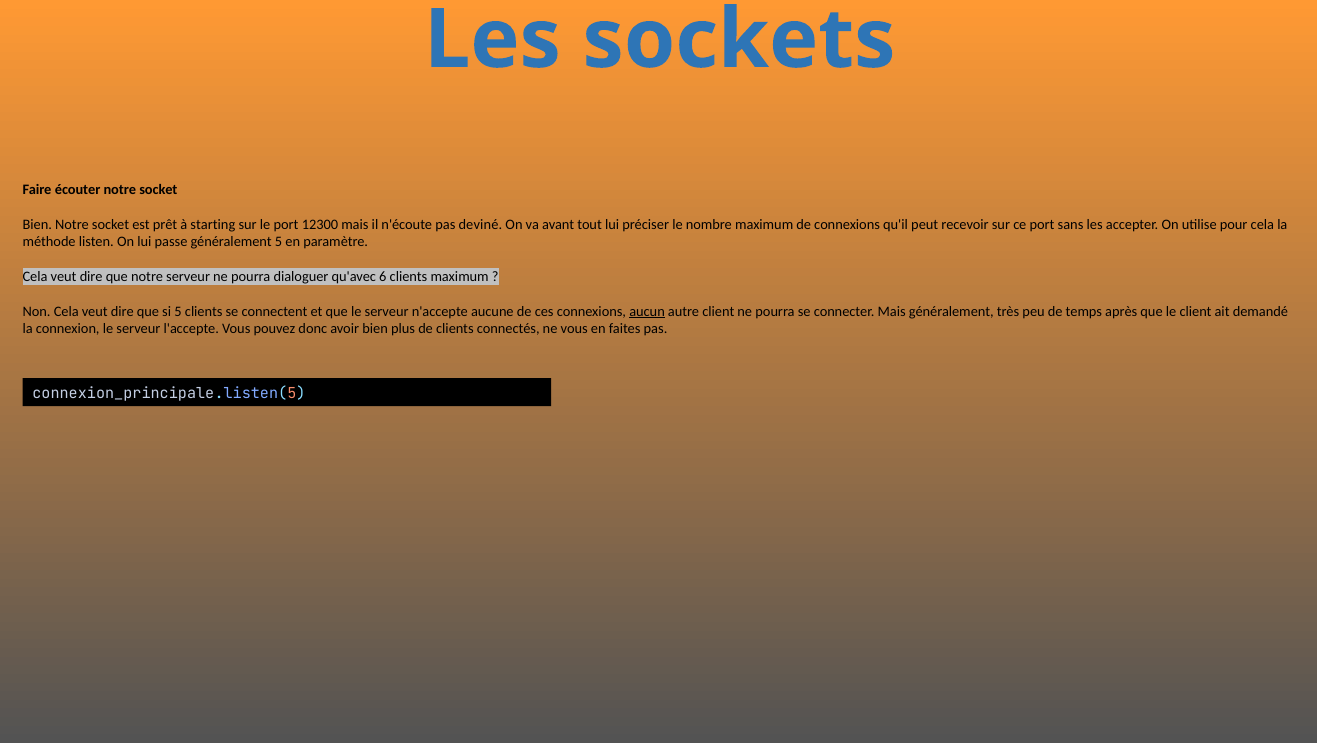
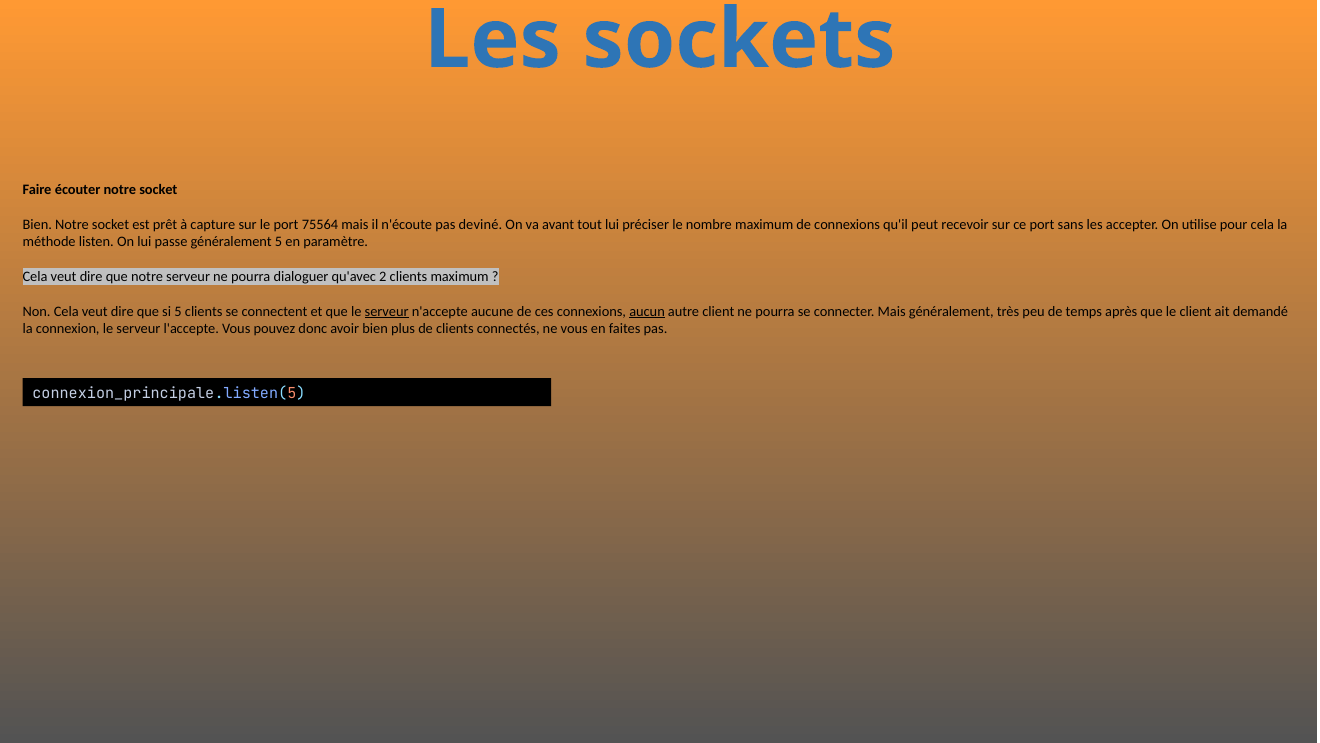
starting: starting -> capture
12300: 12300 -> 75564
6: 6 -> 2
serveur at (387, 311) underline: none -> present
